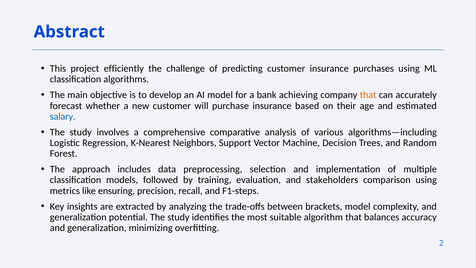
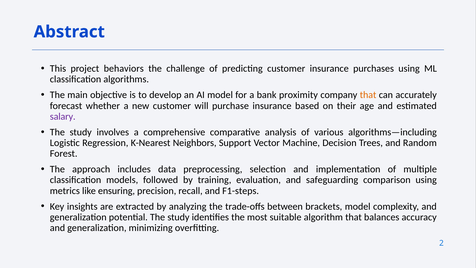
efficiently: efficiently -> behaviors
achieving: achieving -> proximity
salary colour: blue -> purple
stakeholders: stakeholders -> safeguarding
